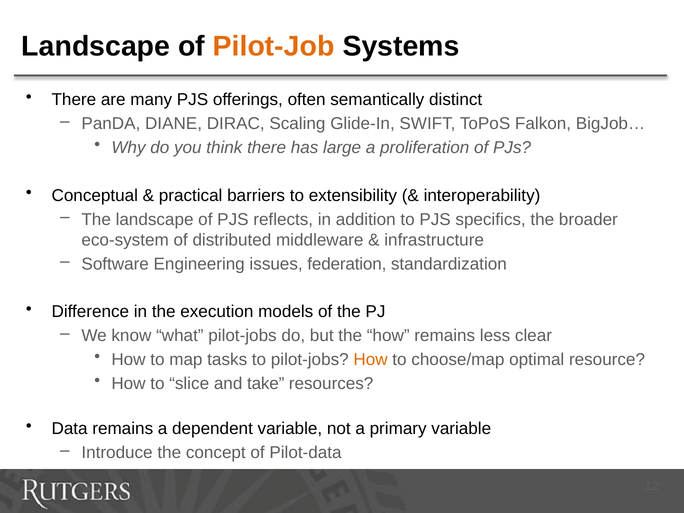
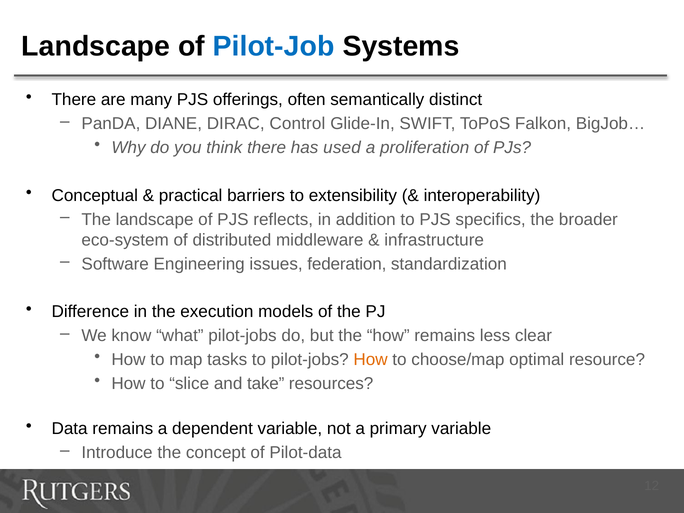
Pilot-Job colour: orange -> blue
Scaling: Scaling -> Control
large: large -> used
